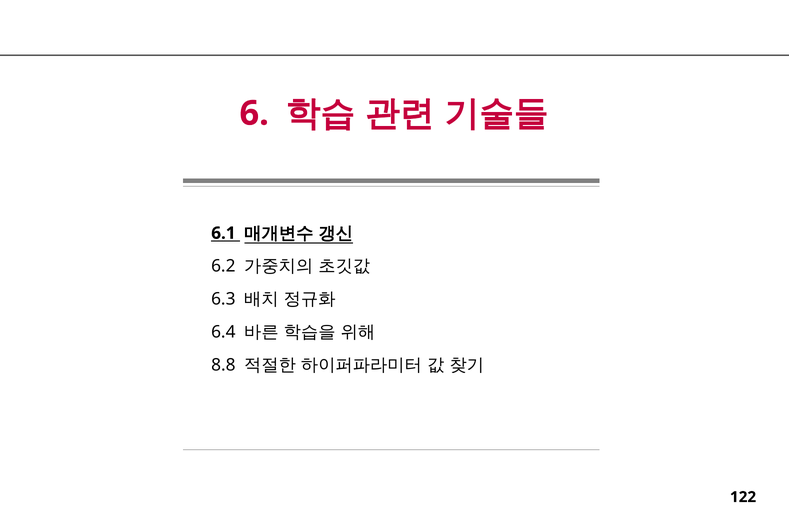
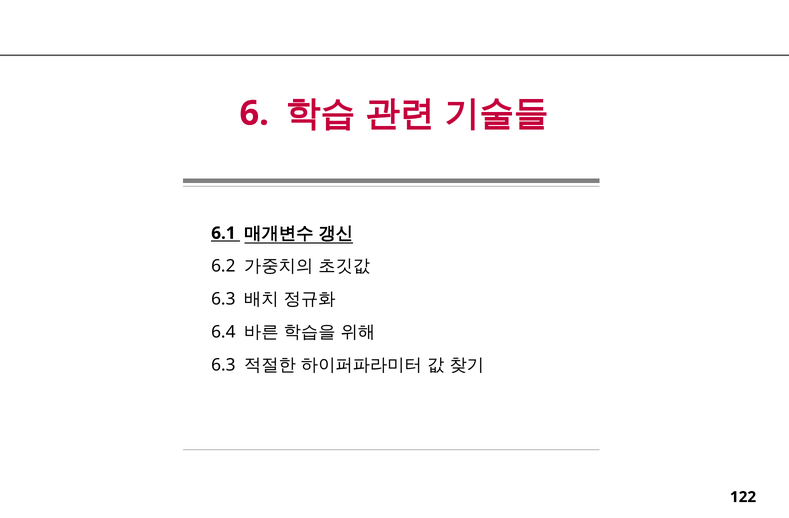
8.8 at (223, 365): 8.8 -> 6.3
